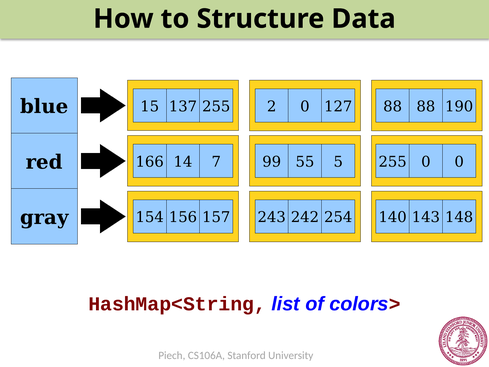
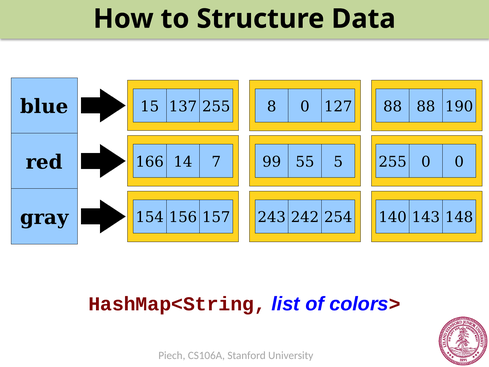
2: 2 -> 8
